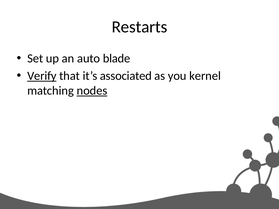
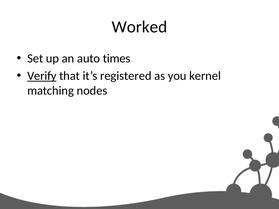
Restarts: Restarts -> Worked
blade: blade -> times
associated: associated -> registered
nodes underline: present -> none
